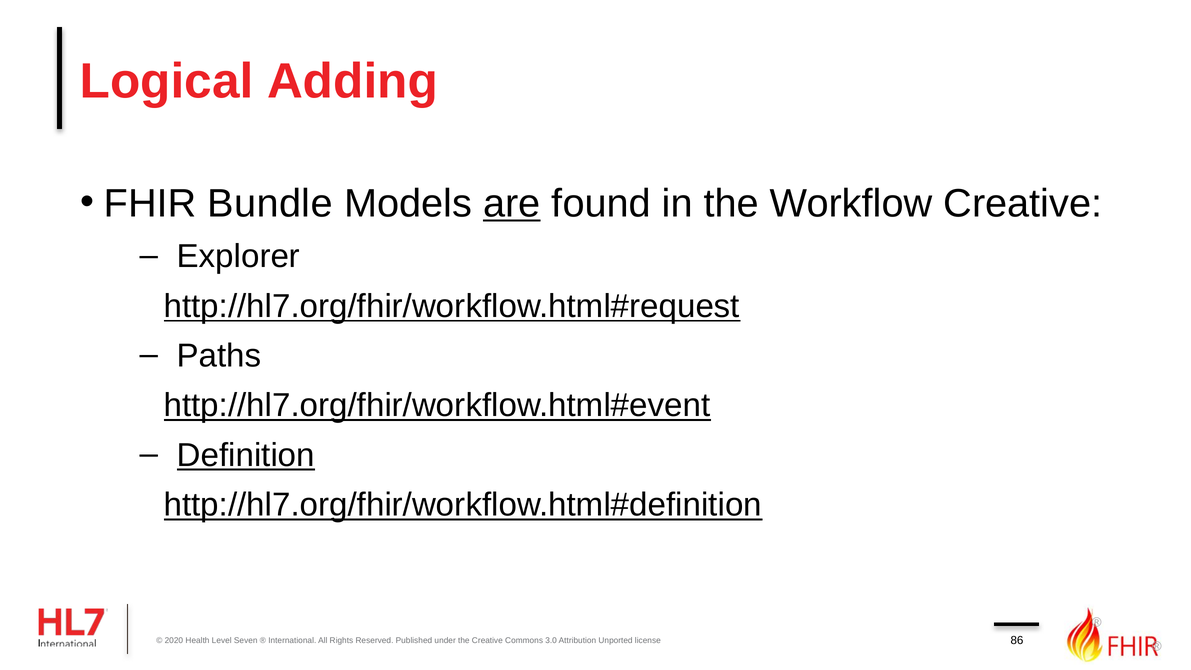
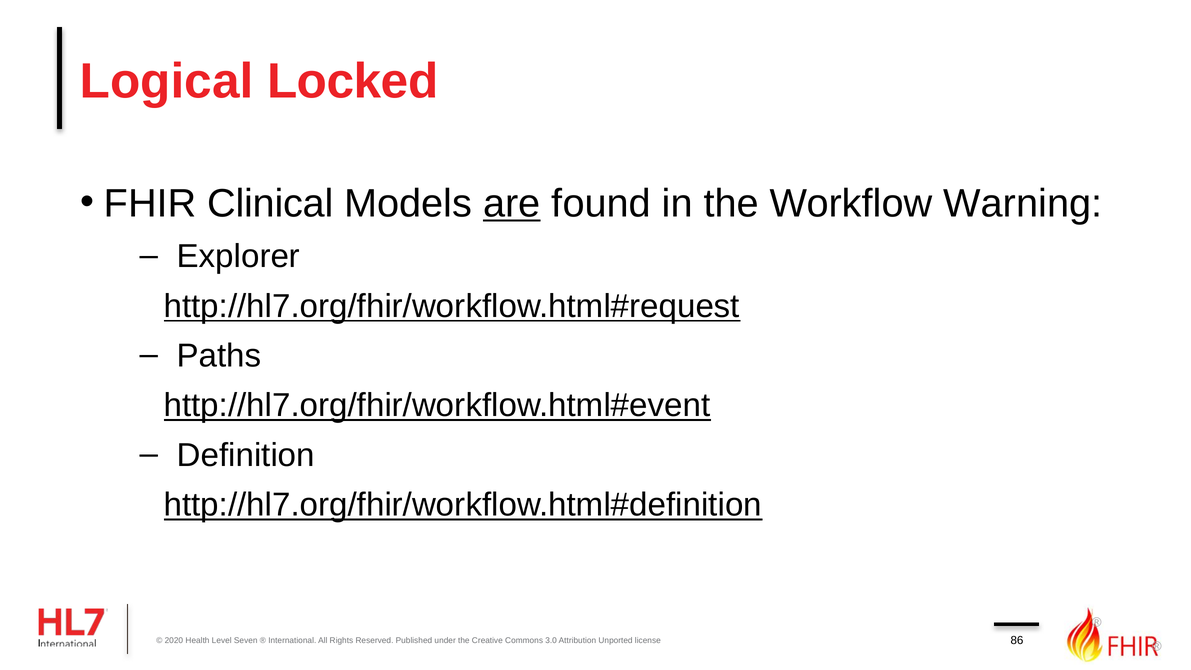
Adding: Adding -> Locked
Bundle: Bundle -> Clinical
Workflow Creative: Creative -> Warning
Definition underline: present -> none
